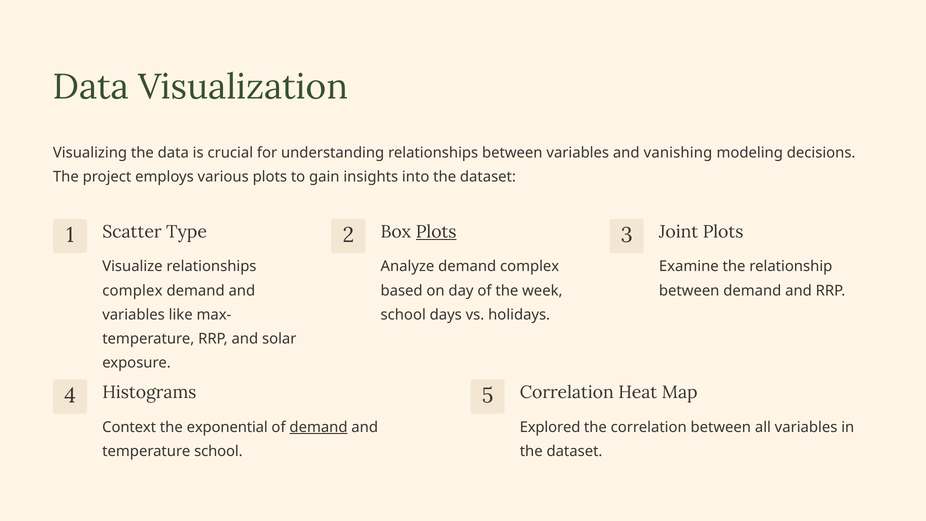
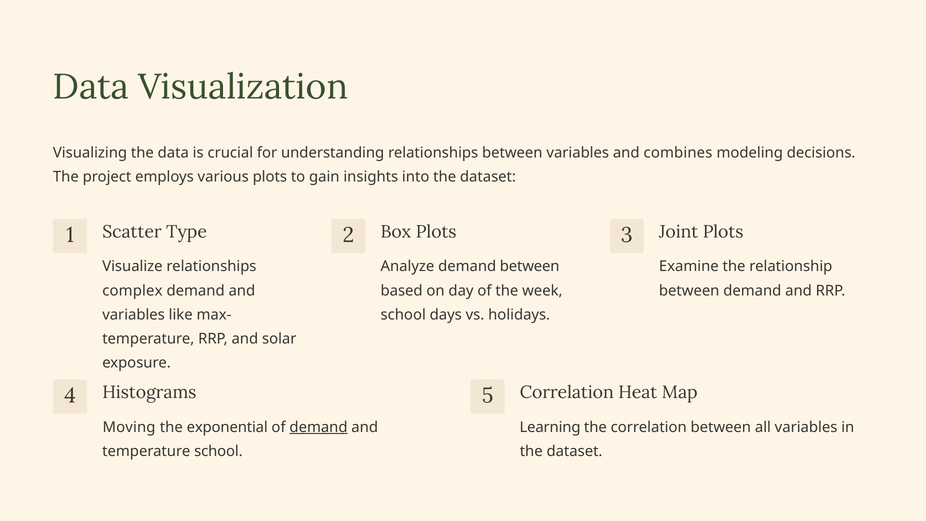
vanishing: vanishing -> combines
Plots at (436, 232) underline: present -> none
demand complex: complex -> between
Context: Context -> Moving
Explored: Explored -> Learning
